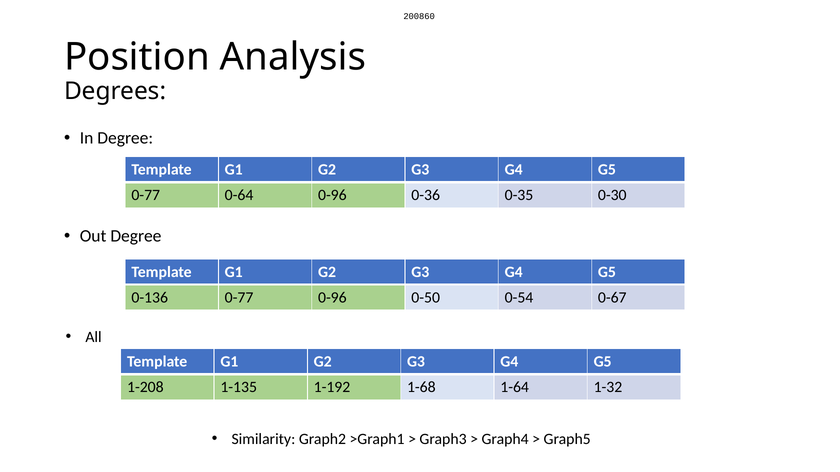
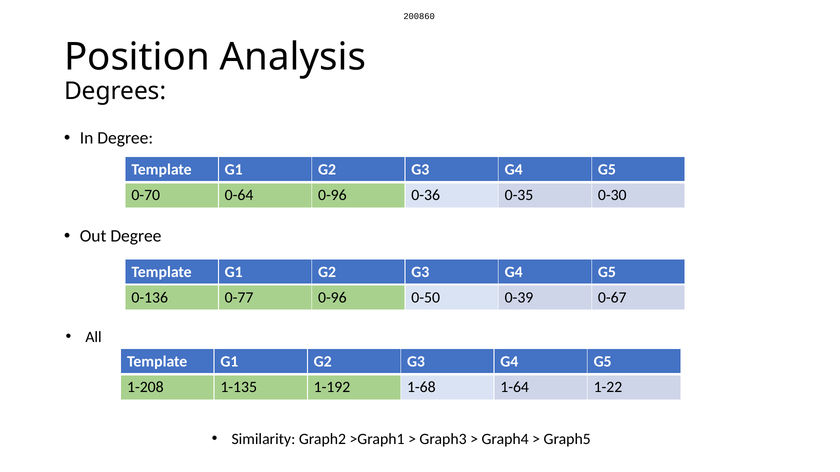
0-77 at (146, 195): 0-77 -> 0-70
0-54: 0-54 -> 0-39
1-32: 1-32 -> 1-22
